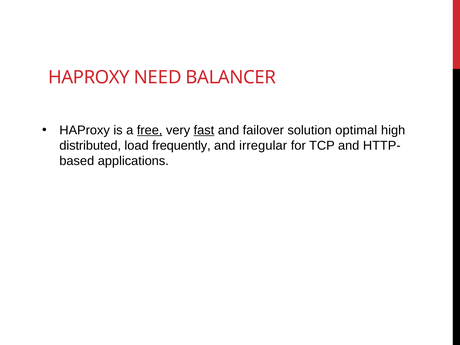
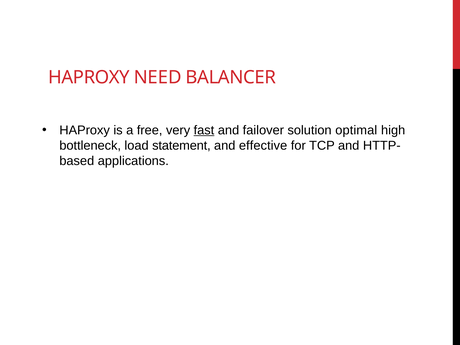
free underline: present -> none
distributed: distributed -> bottleneck
frequently: frequently -> statement
irregular: irregular -> effective
